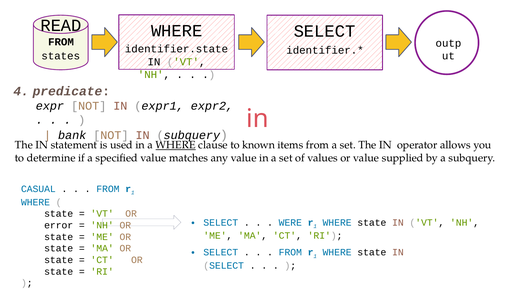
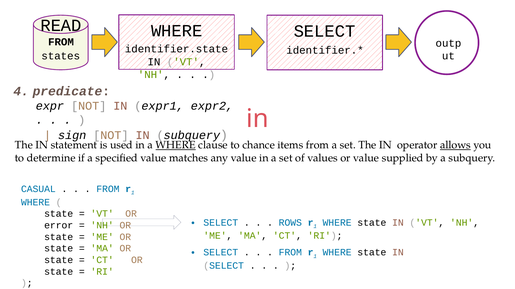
bank: bank -> sign
known: known -> chance
allows underline: none -> present
WERE: WERE -> ROWS
